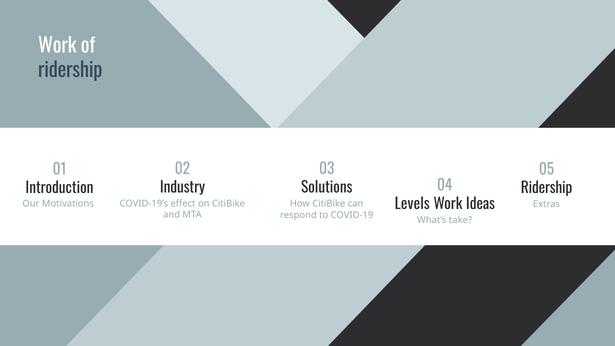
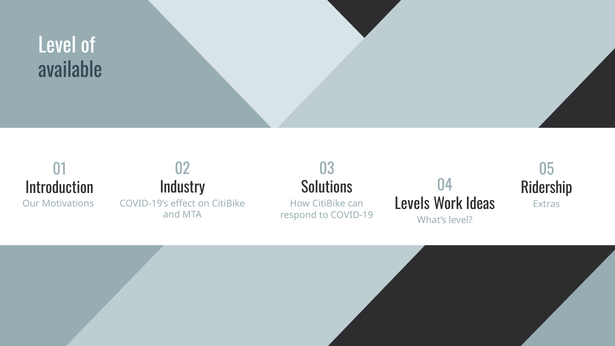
Work at (57, 46): Work -> Level
ridership at (70, 71): ridership -> available
What’s take: take -> level
